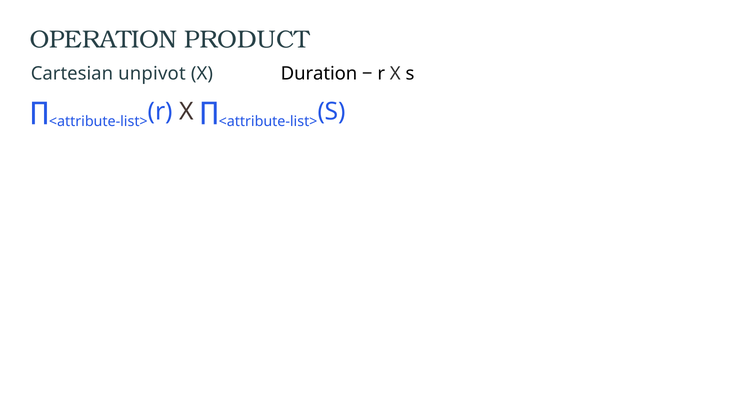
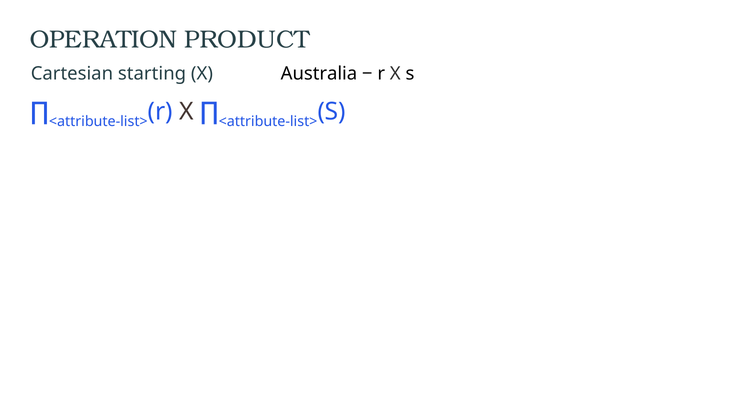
unpivot: unpivot -> starting
Duration: Duration -> Australia
